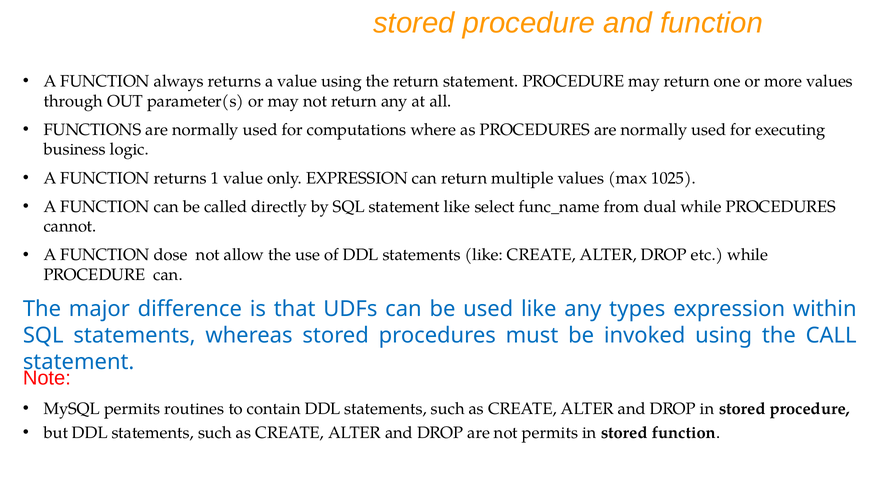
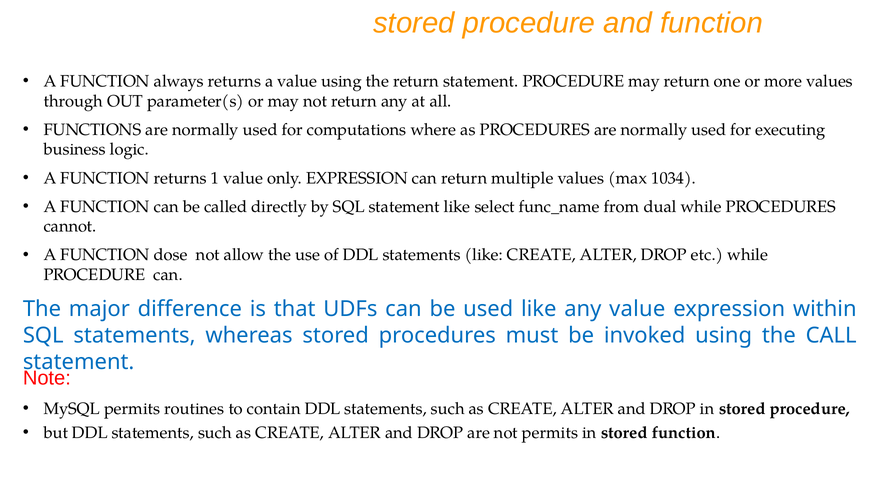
1025: 1025 -> 1034
any types: types -> value
